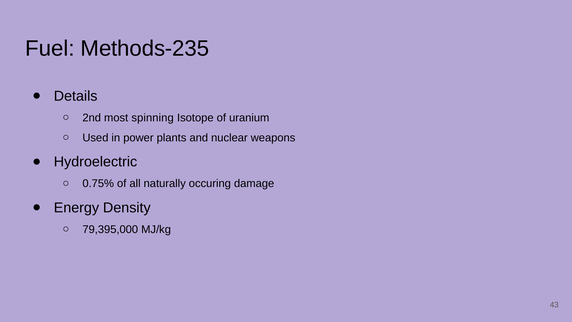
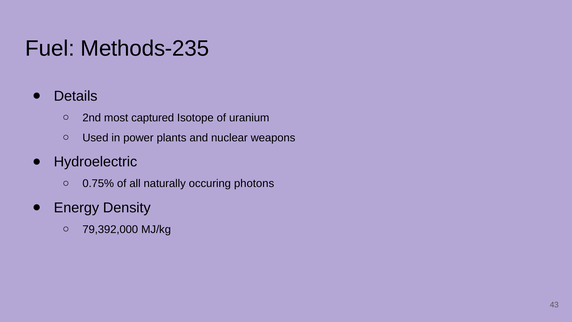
spinning: spinning -> captured
damage: damage -> photons
79,395,000: 79,395,000 -> 79,392,000
